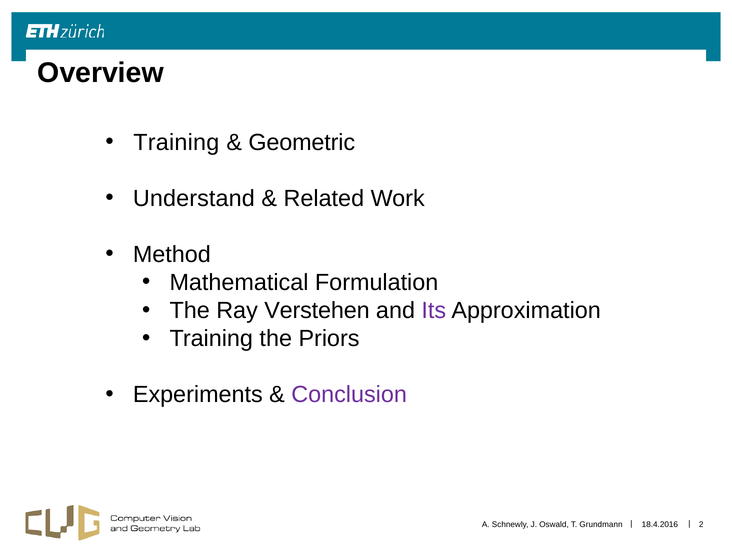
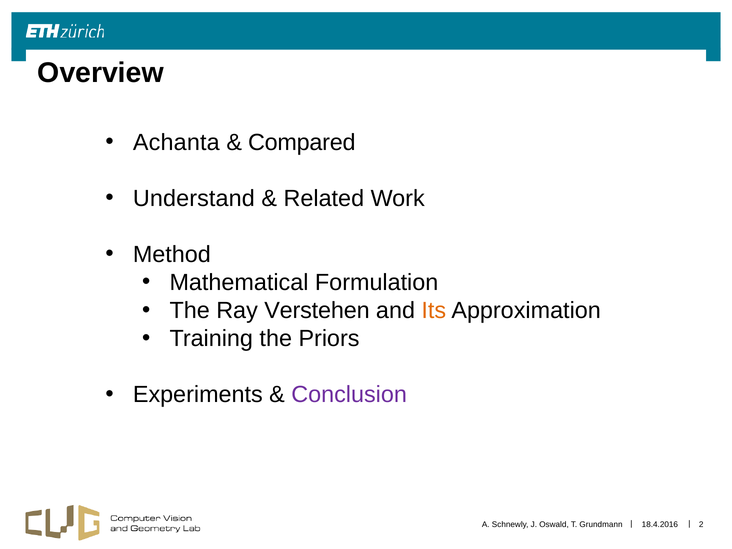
Training at (176, 142): Training -> Achanta
Geometric: Geometric -> Compared
Its colour: purple -> orange
